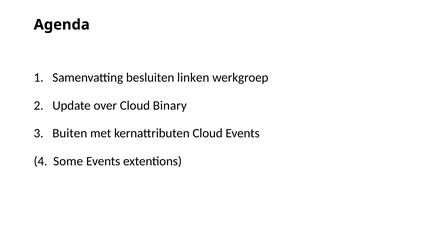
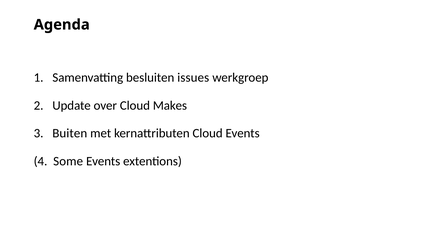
linken: linken -> issues
Binary: Binary -> Makes
